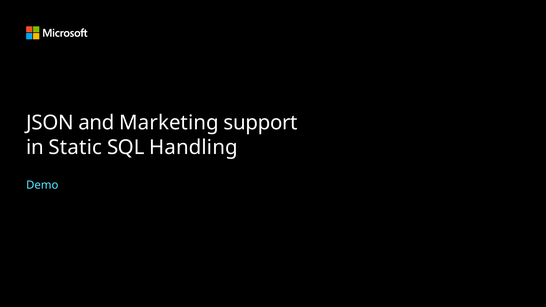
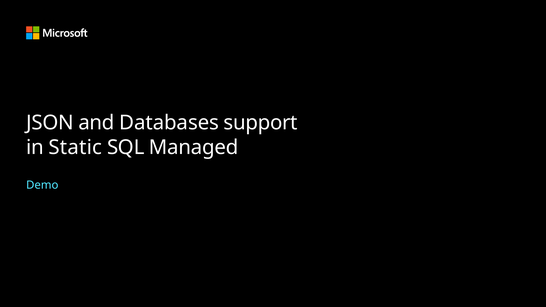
Marketing: Marketing -> Databases
Handling: Handling -> Managed
